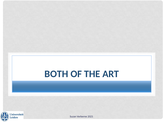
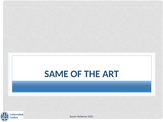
BOTH: BOTH -> SAME
